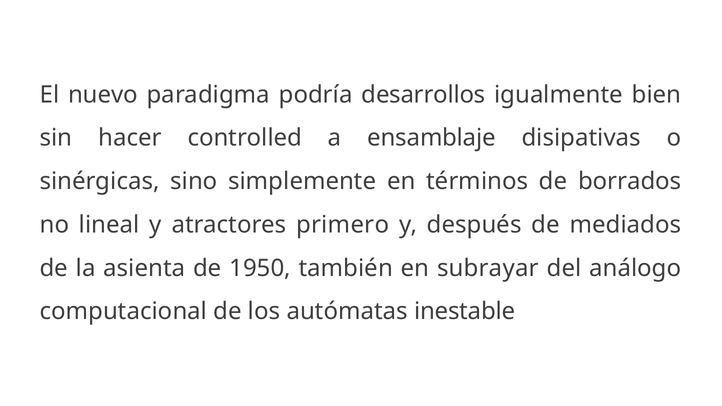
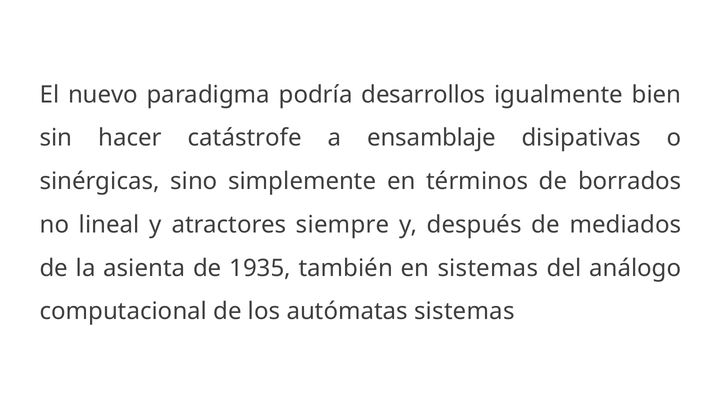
controlled: controlled -> catástrofe
primero: primero -> siempre
1950: 1950 -> 1935
en subrayar: subrayar -> sistemas
autómatas inestable: inestable -> sistemas
